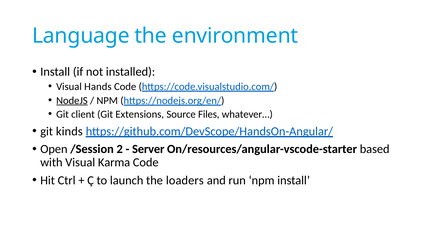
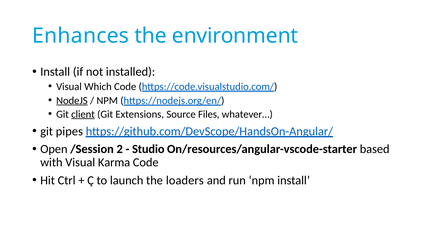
Language: Language -> Enhances
Hands: Hands -> Which
client underline: none -> present
kinds: kinds -> pipes
Server: Server -> Studio
